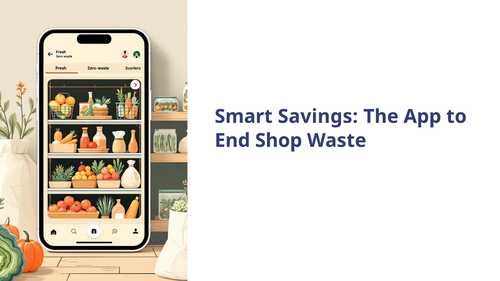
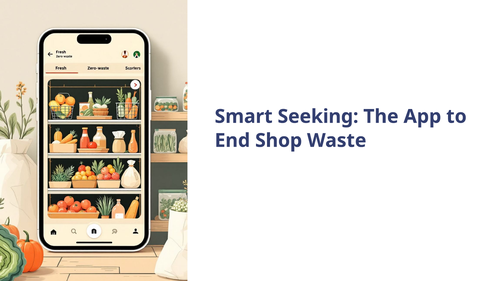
Savings: Savings -> Seeking
